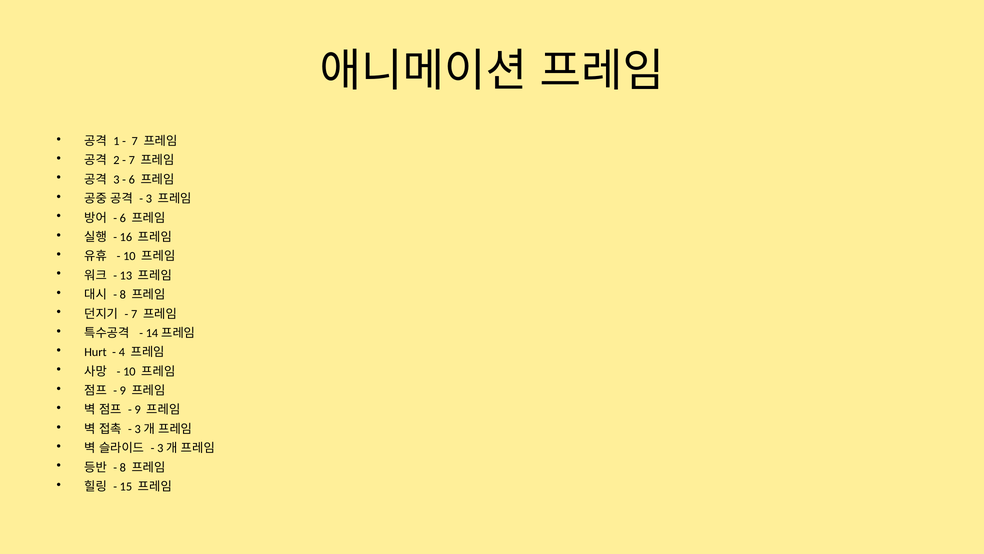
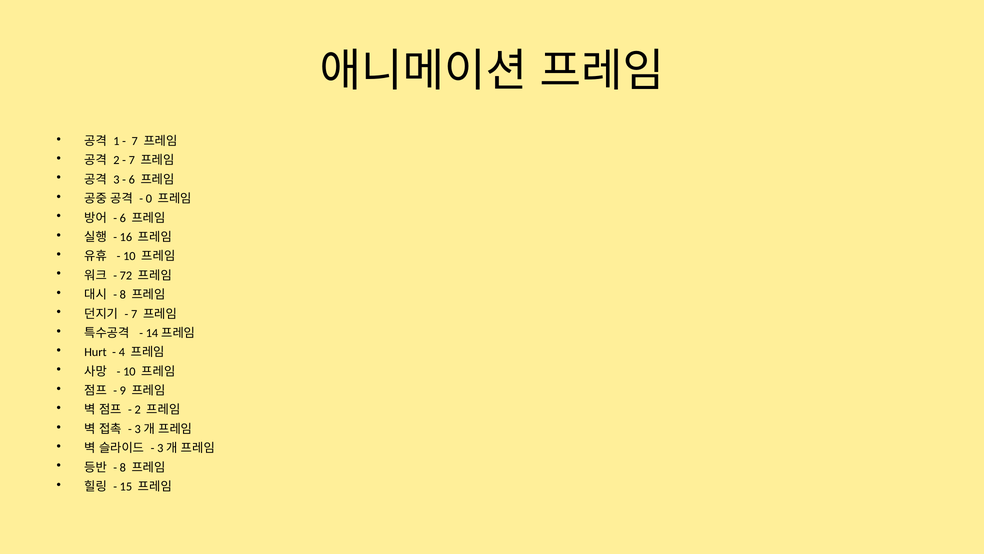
3 at (149, 199): 3 -> 0
13: 13 -> 72
9 at (138, 410): 9 -> 2
